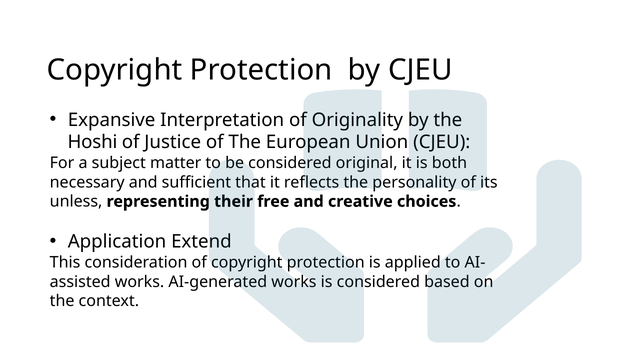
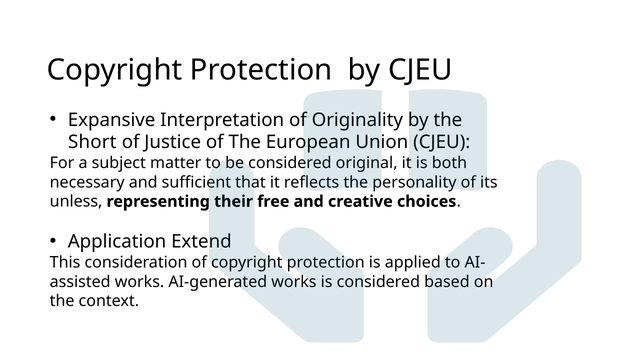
Hoshi: Hoshi -> Short
